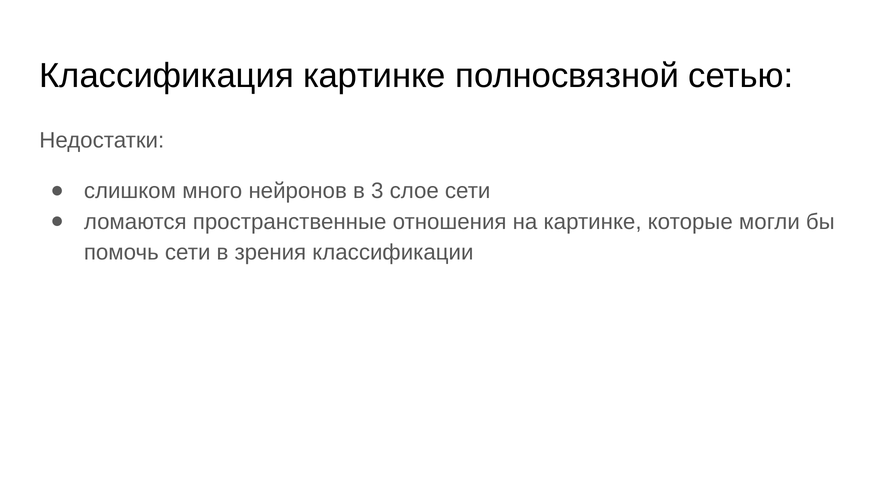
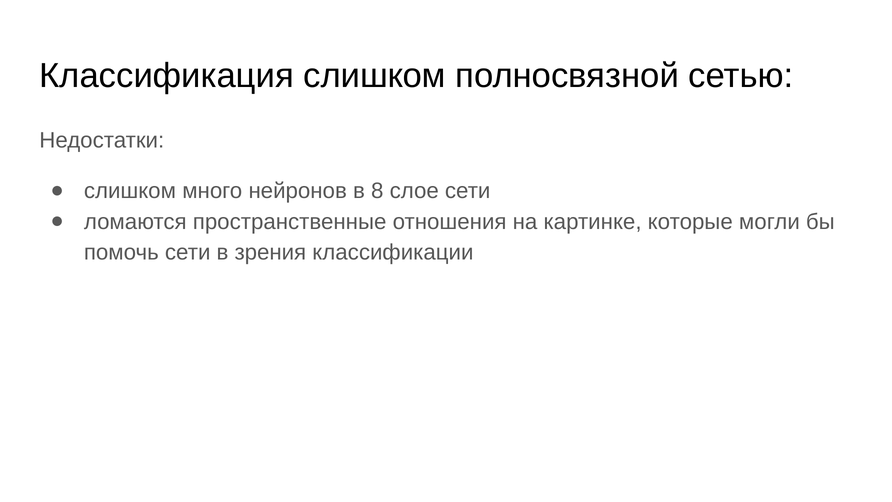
Классификация картинке: картинке -> слишком
3: 3 -> 8
